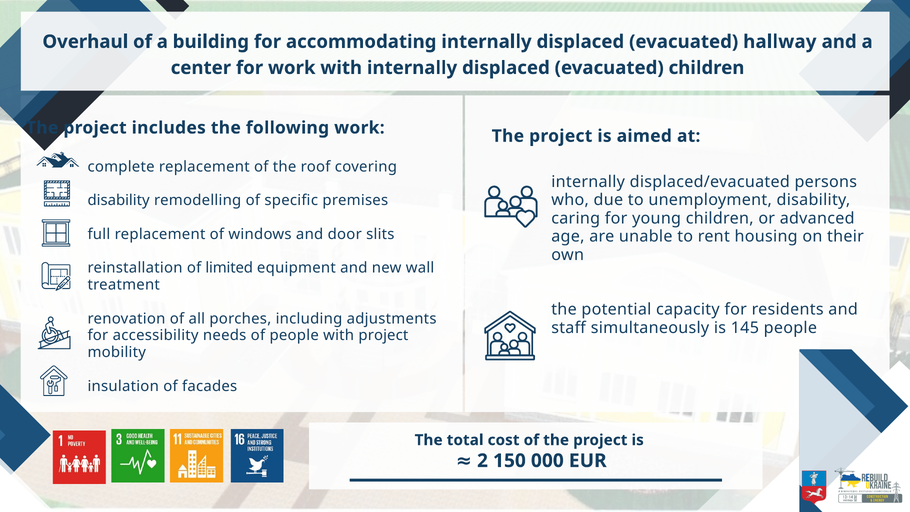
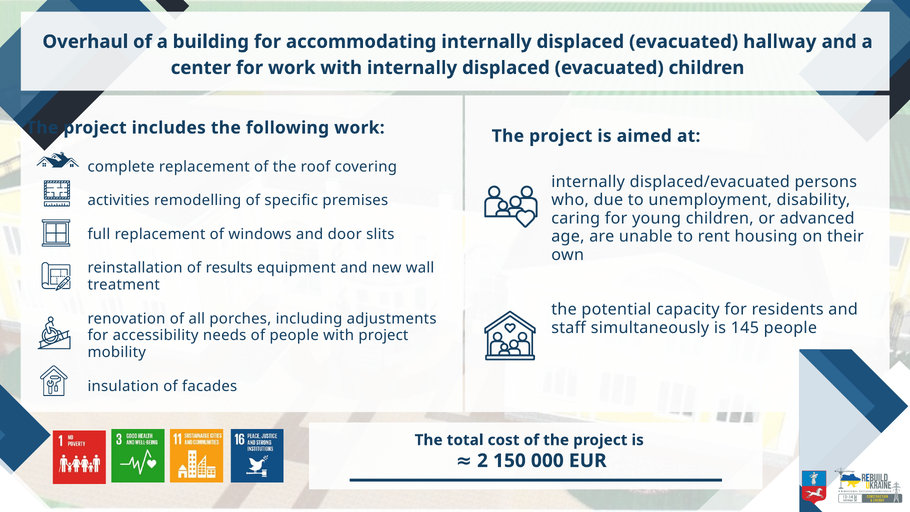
disability at (119, 200): disability -> activities
limited: limited -> results
